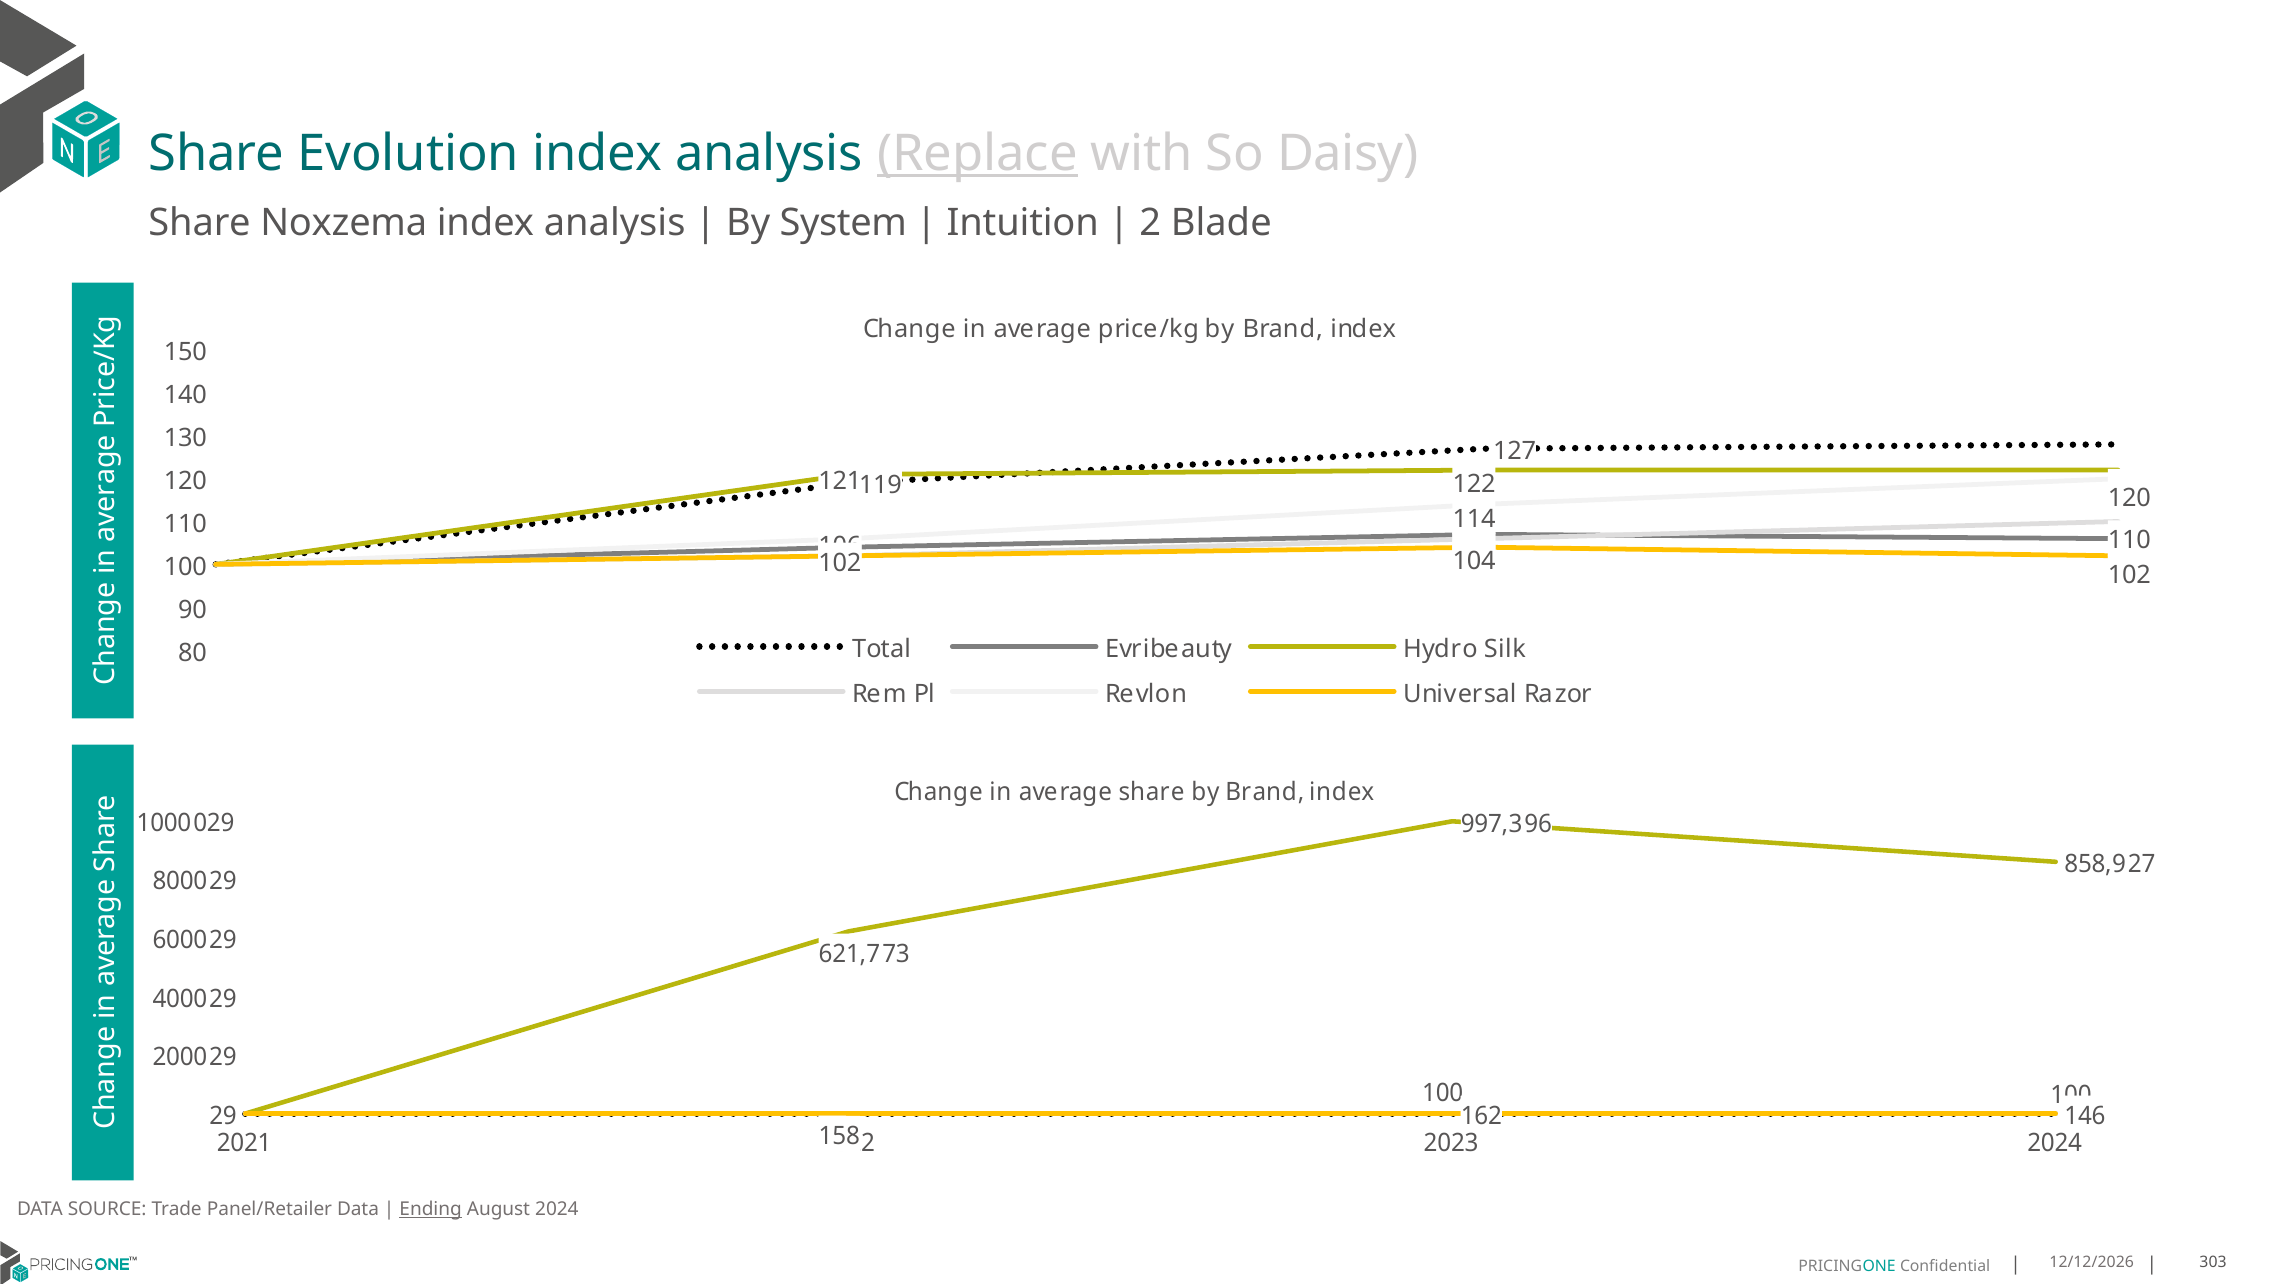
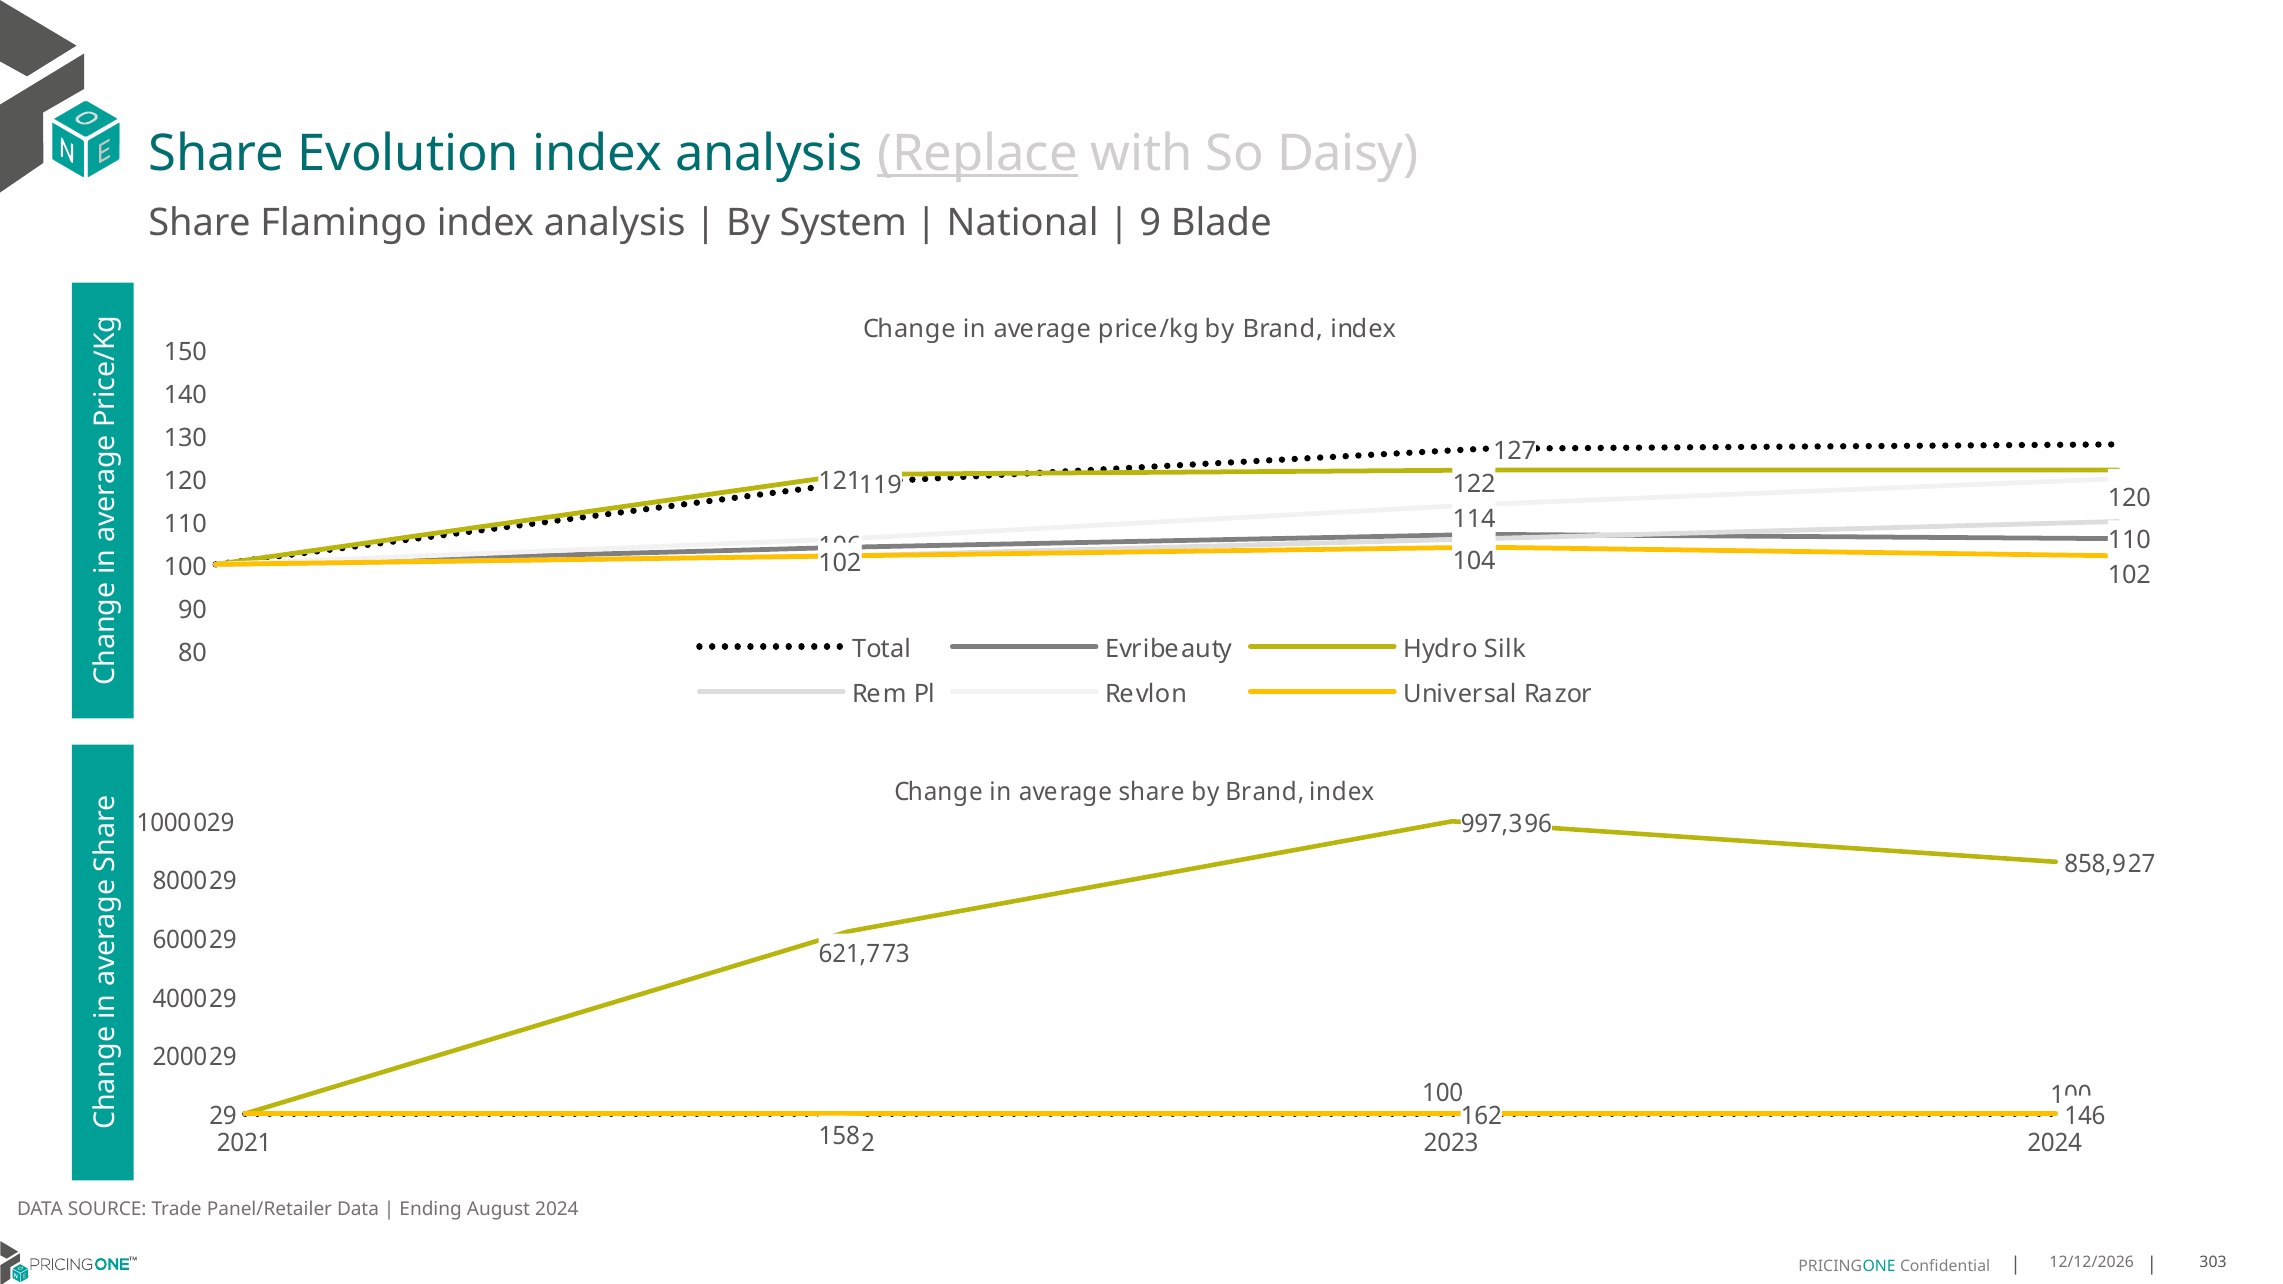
Noxzema: Noxzema -> Flamingo
Intuition: Intuition -> National
2: 2 -> 9
Ending underline: present -> none
